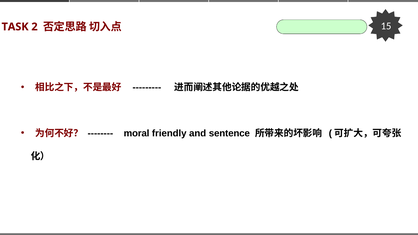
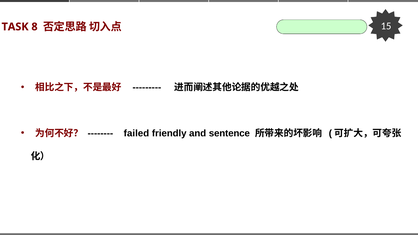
2: 2 -> 8
moral: moral -> failed
